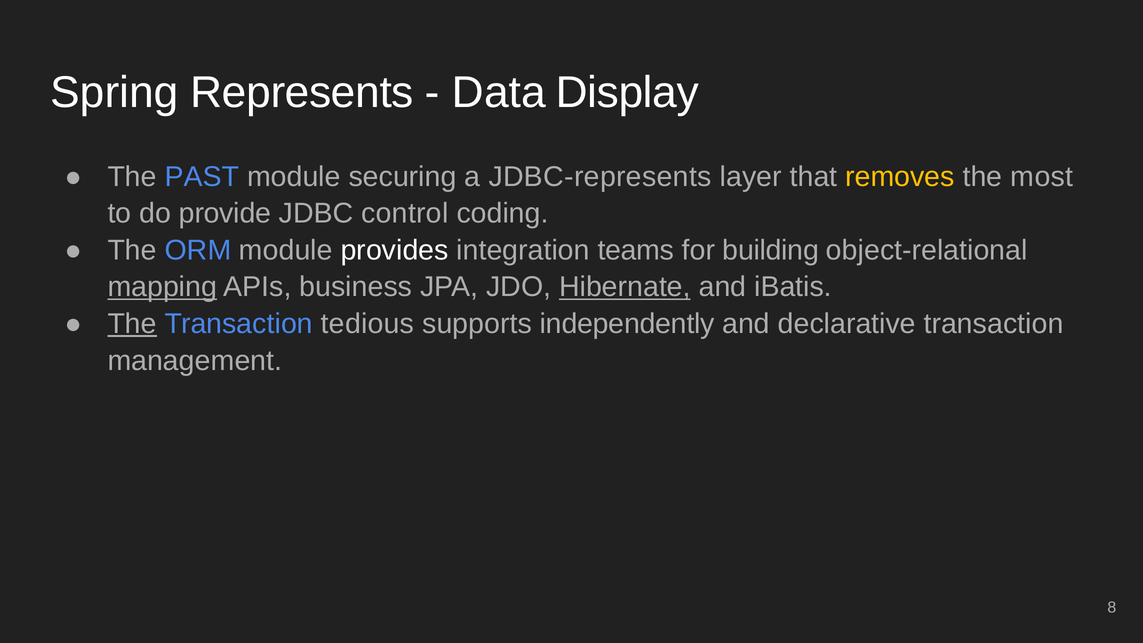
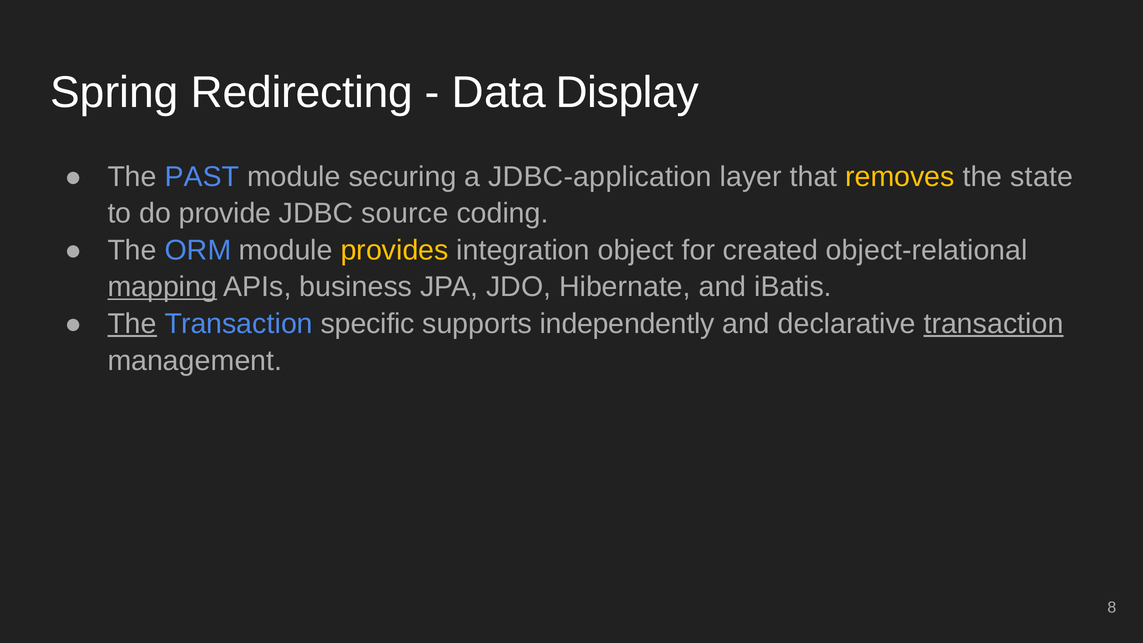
Represents: Represents -> Redirecting
JDBC-represents: JDBC-represents -> JDBC-application
most: most -> state
control: control -> source
provides colour: white -> yellow
teams: teams -> object
building: building -> created
Hibernate underline: present -> none
tedious: tedious -> specific
transaction at (994, 324) underline: none -> present
